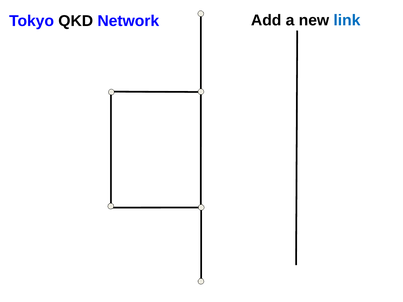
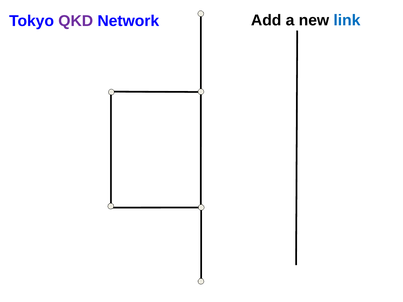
QKD colour: black -> purple
